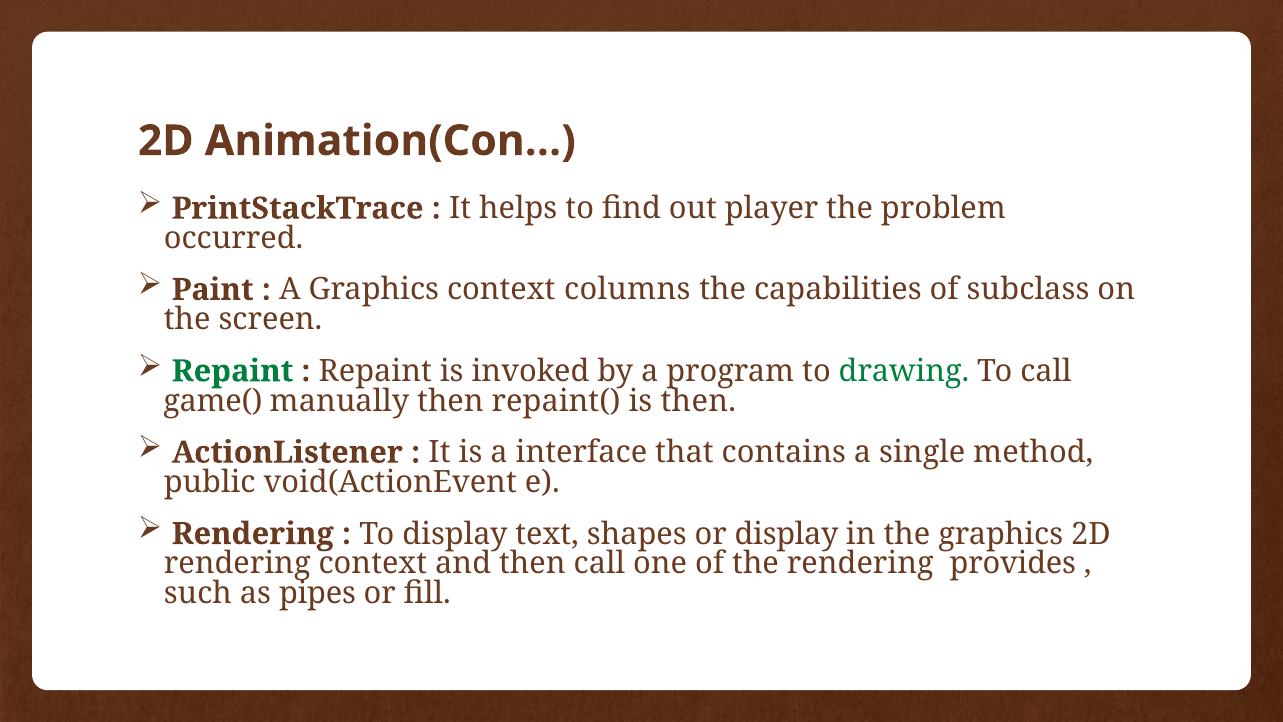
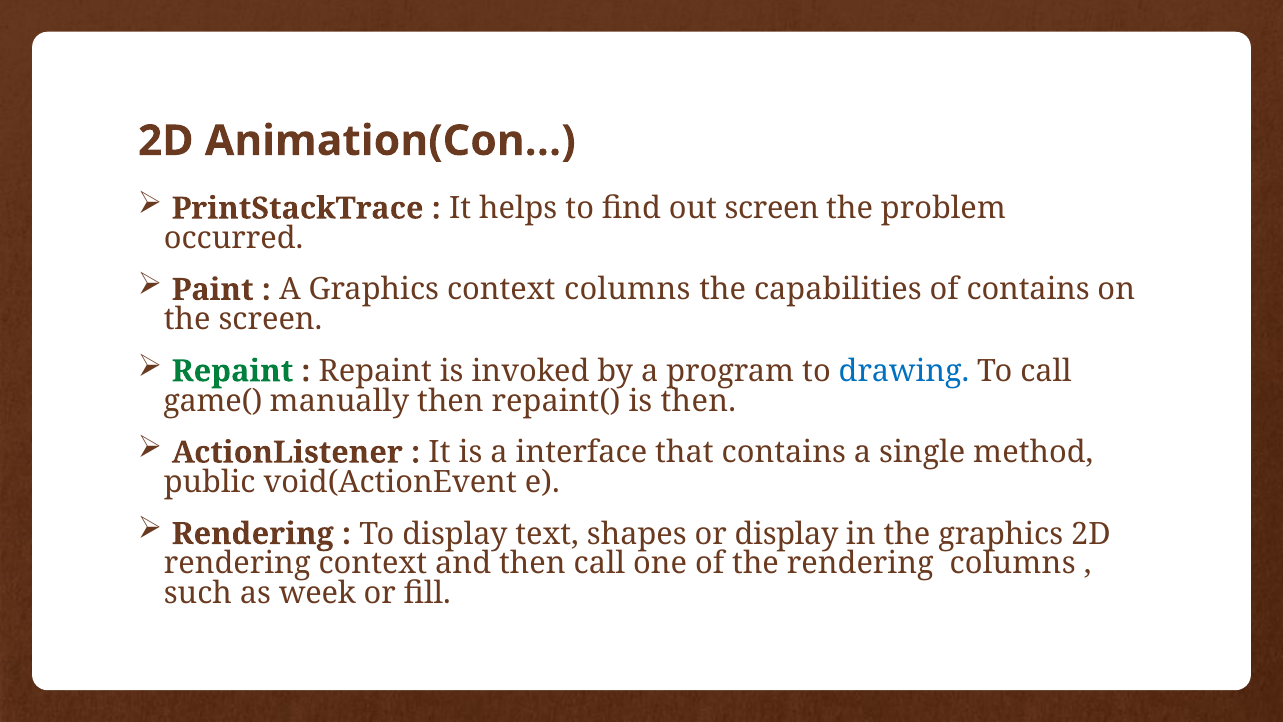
out player: player -> screen
of subclass: subclass -> contains
drawing colour: green -> blue
rendering provides: provides -> columns
pipes: pipes -> week
